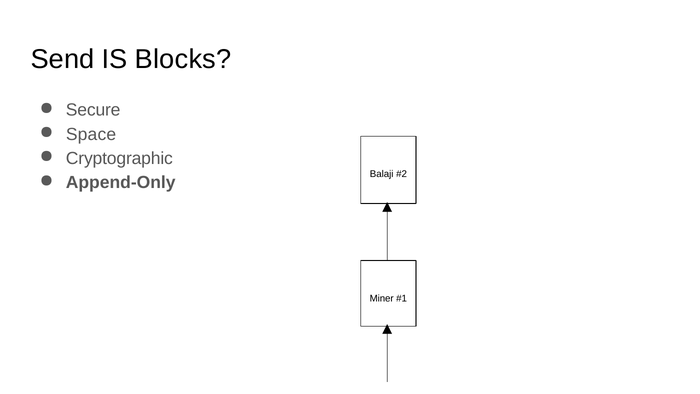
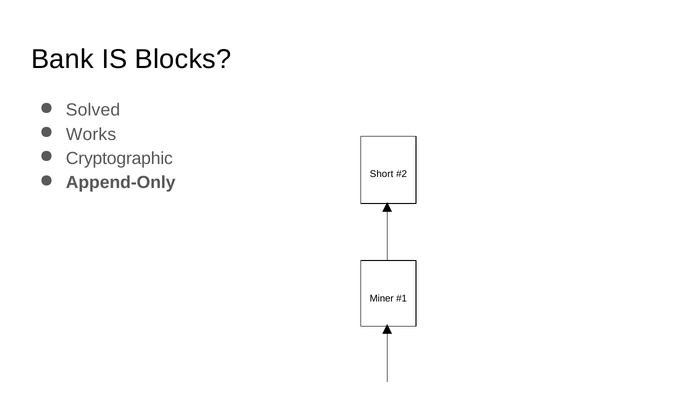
Send: Send -> Bank
Secure: Secure -> Solved
Space: Space -> Works
Balaji: Balaji -> Short
